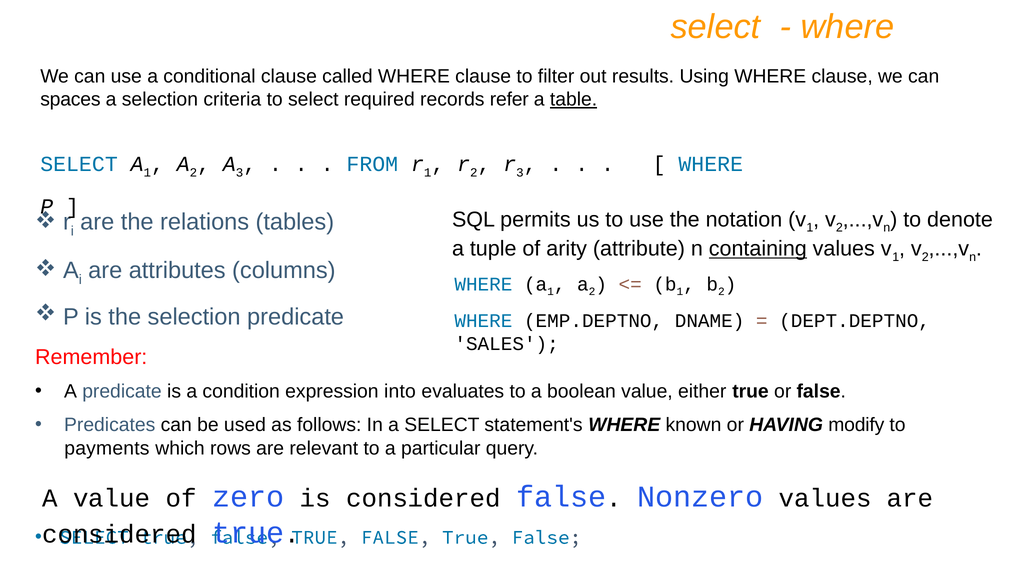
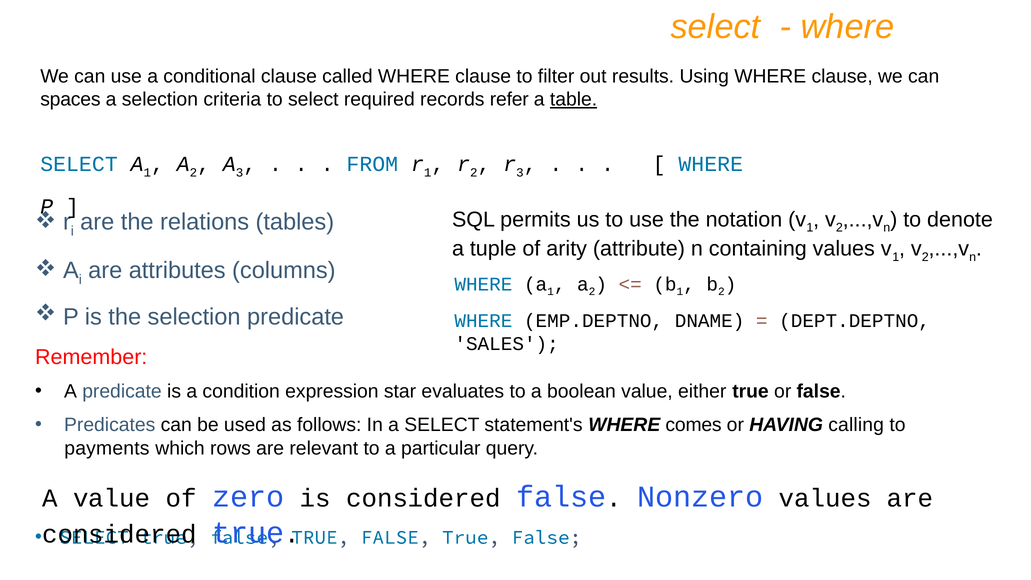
containing underline: present -> none
into: into -> star
known: known -> comes
modify: modify -> calling
